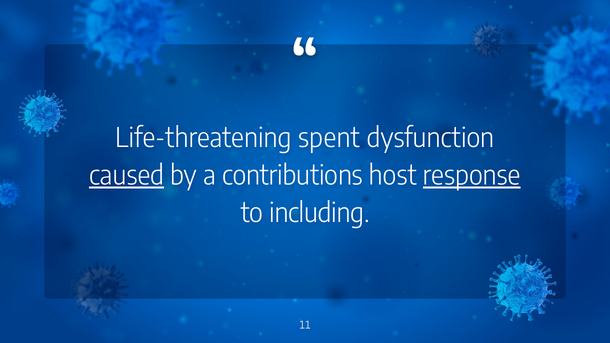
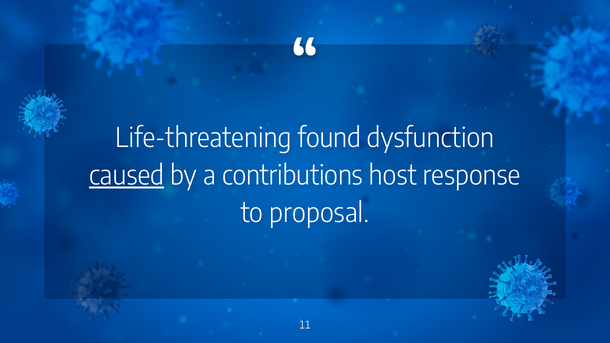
spent: spent -> found
response underline: present -> none
including: including -> proposal
